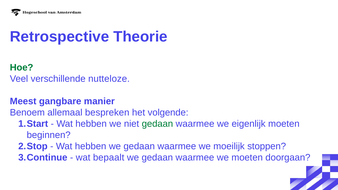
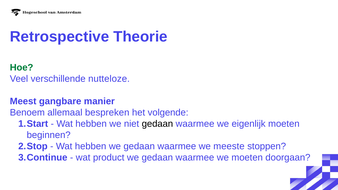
gedaan at (157, 124) colour: green -> black
moeilijk: moeilijk -> meeste
bepaalt: bepaalt -> product
